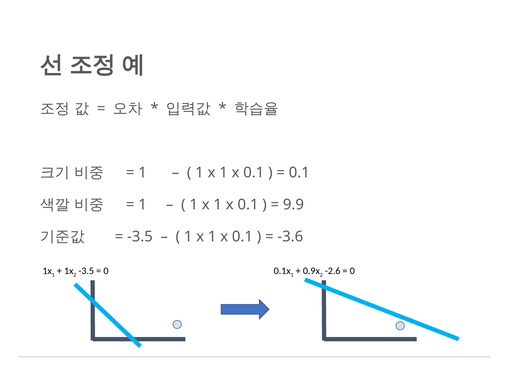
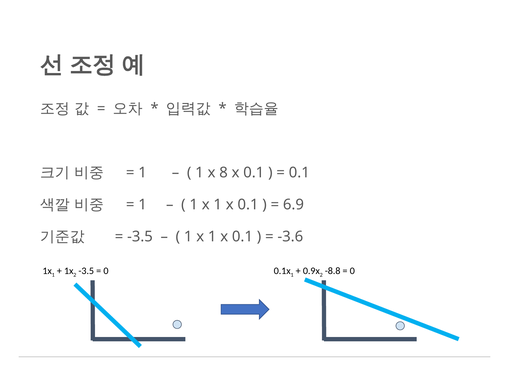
1 at (224, 173): 1 -> 8
9.9: 9.9 -> 6.9
-2.6: -2.6 -> -8.8
